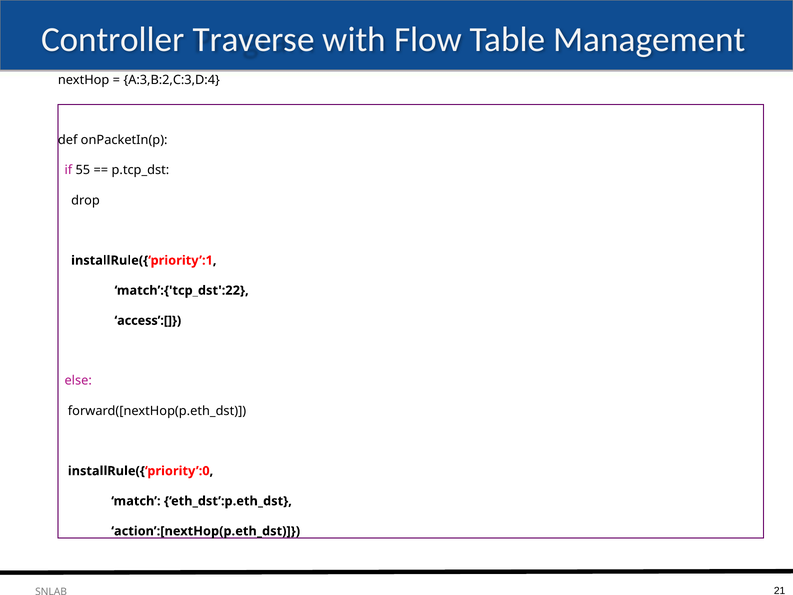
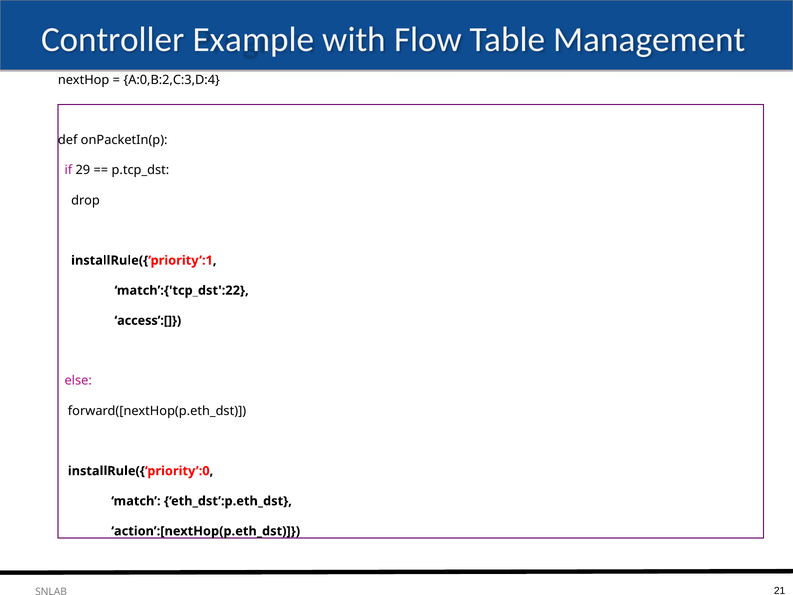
Traverse: Traverse -> Example
A:3,B:2,C:3,D:4: A:3,B:2,C:3,D:4 -> A:0,B:2,C:3,D:4
55: 55 -> 29
